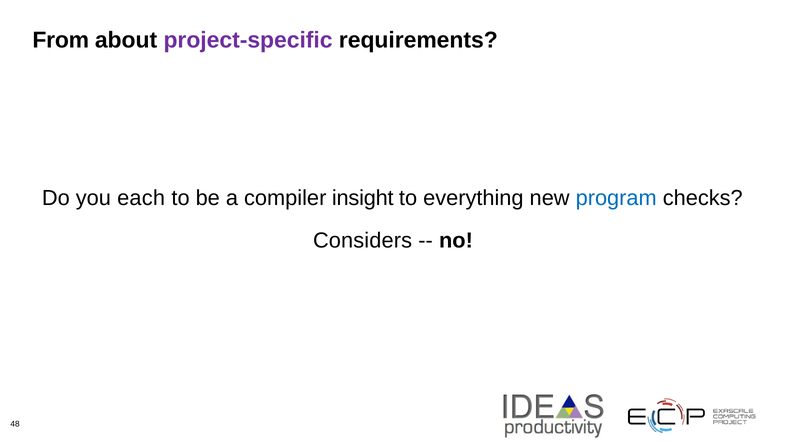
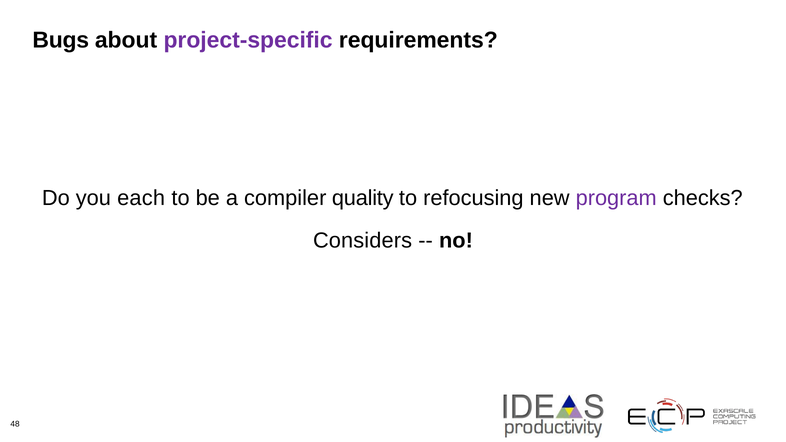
From: From -> Bugs
insight: insight -> quality
everything: everything -> refocusing
program colour: blue -> purple
